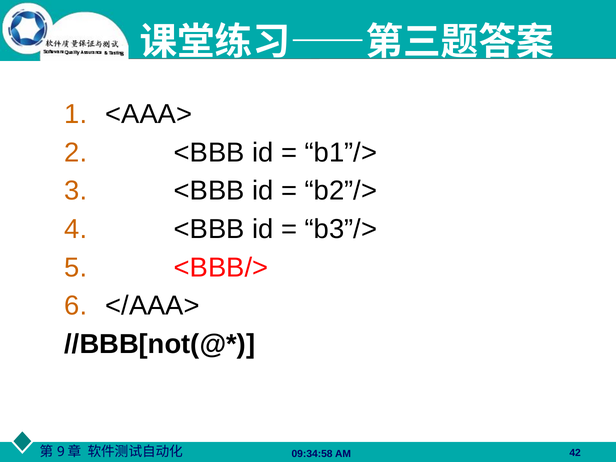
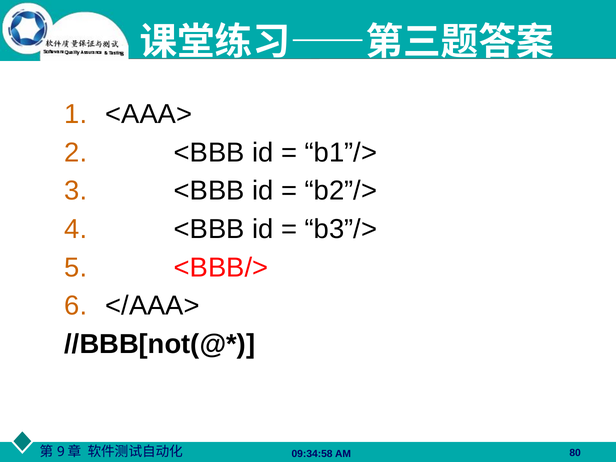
42: 42 -> 80
